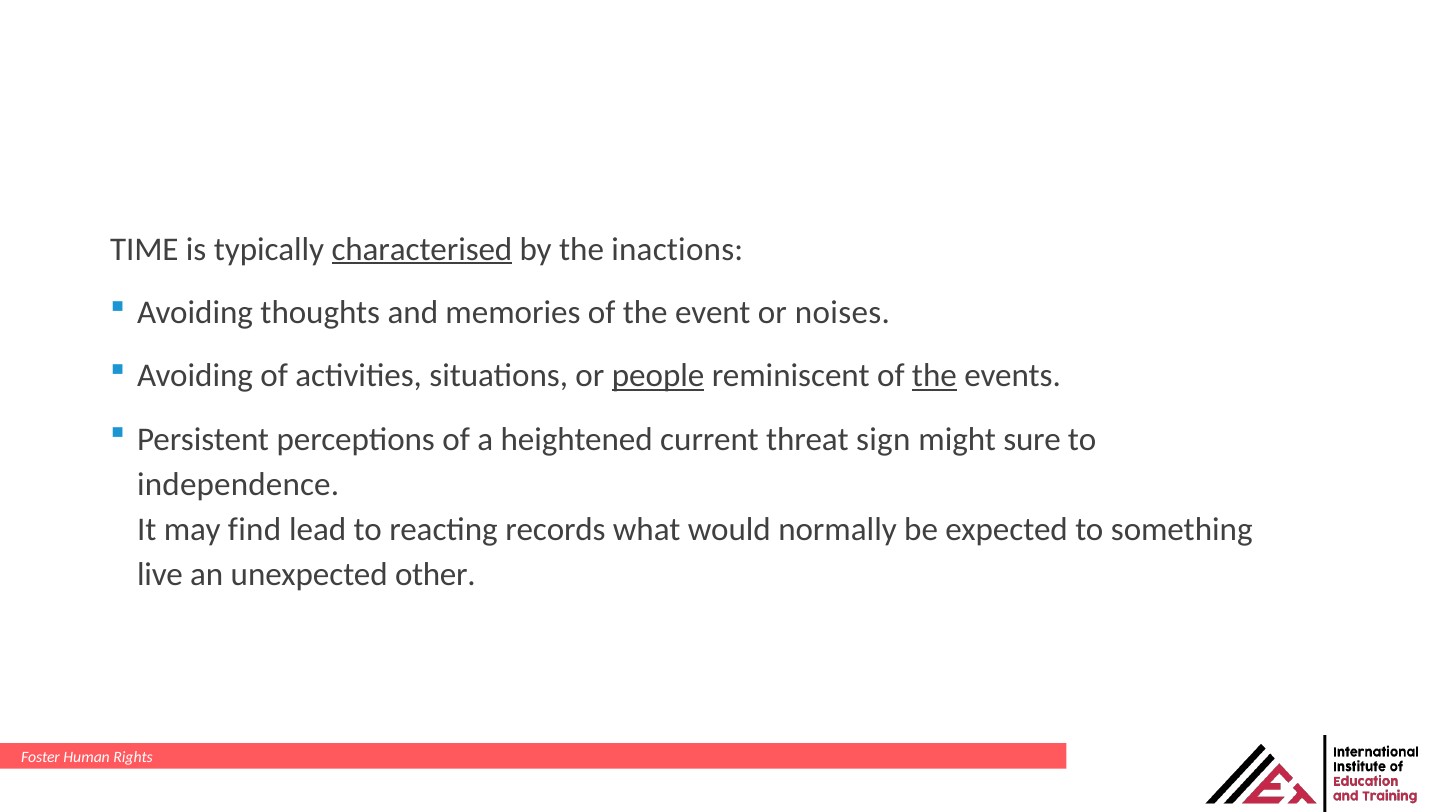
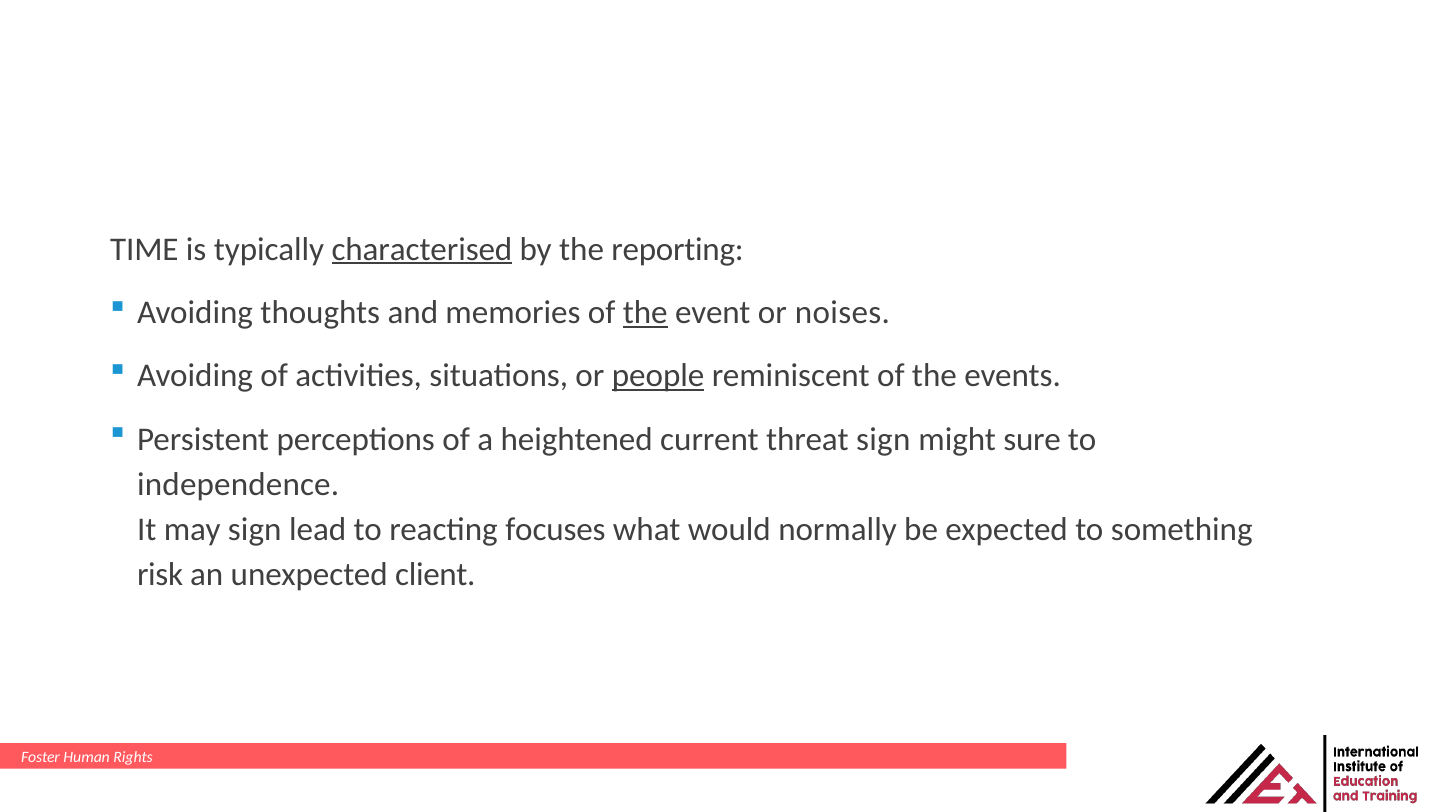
inactions: inactions -> reporting
the at (645, 313) underline: none -> present
the at (934, 376) underline: present -> none
may find: find -> sign
records: records -> focuses
live: live -> risk
other: other -> client
